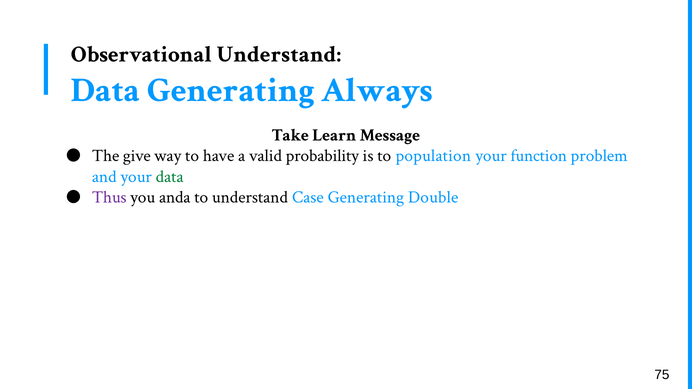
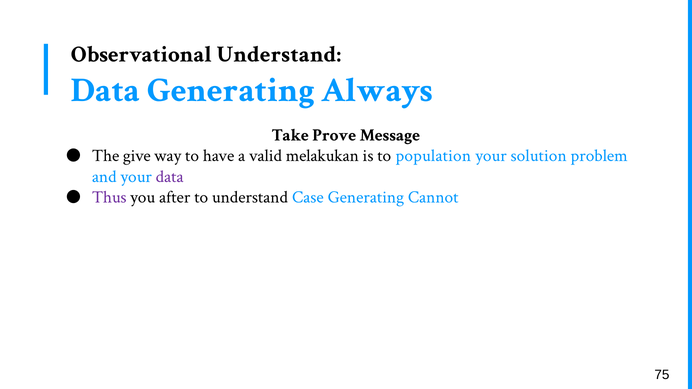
Learn: Learn -> Prove
probability: probability -> melakukan
function: function -> solution
data at (170, 177) colour: green -> purple
anda: anda -> after
Double: Double -> Cannot
